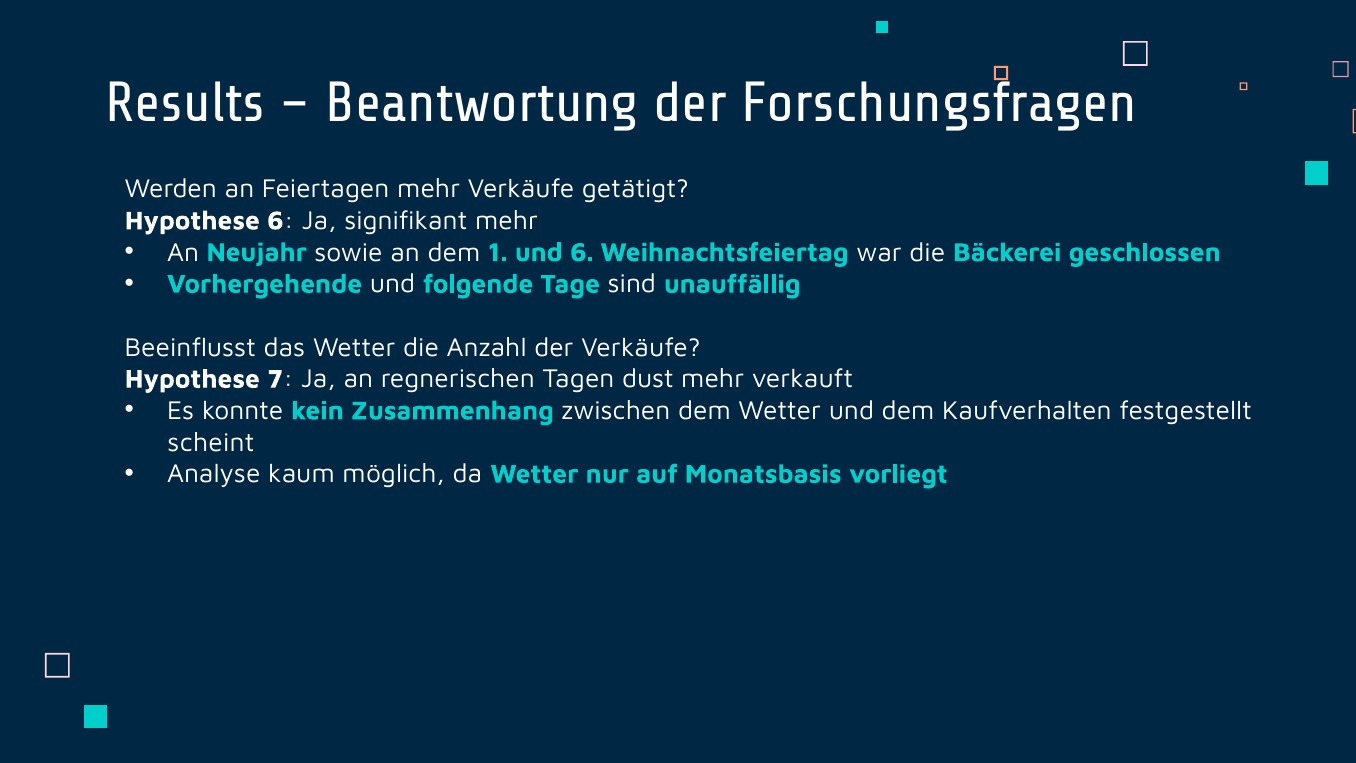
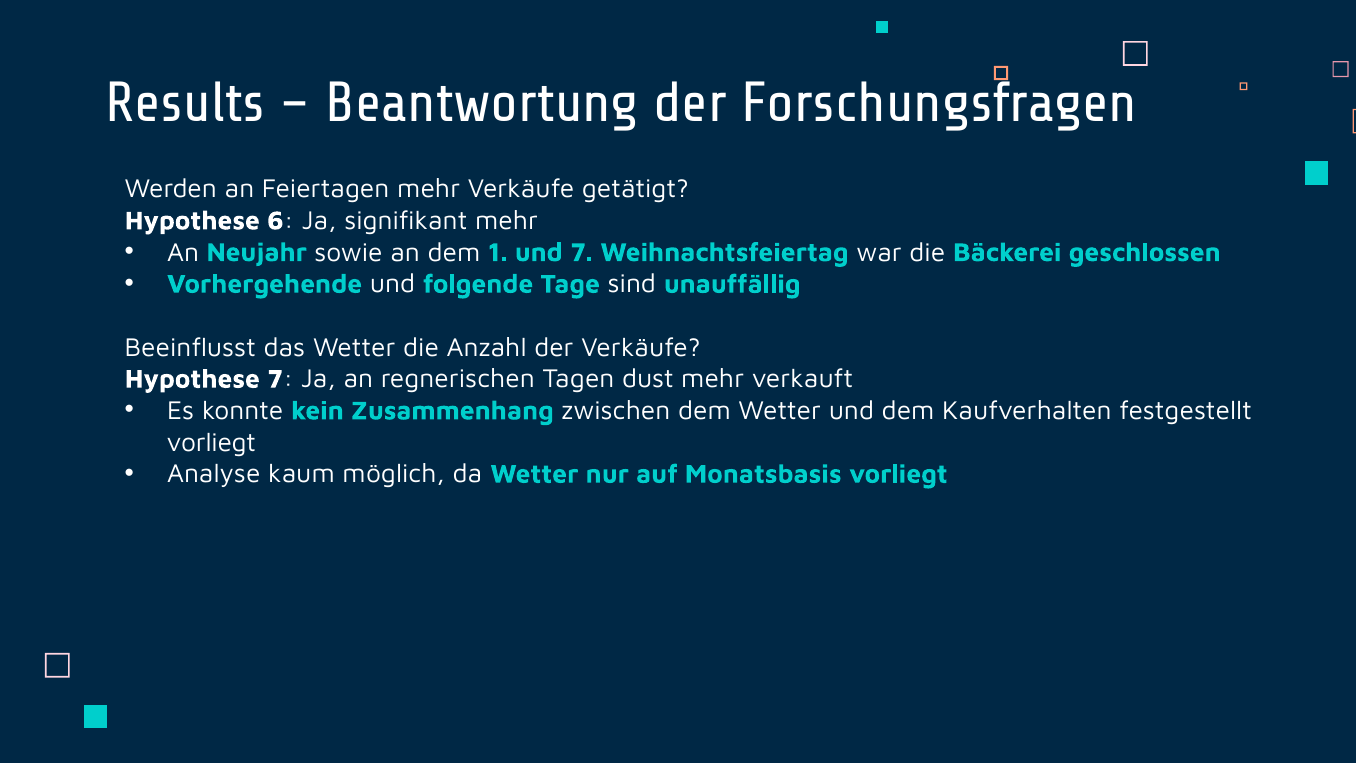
und 6: 6 -> 7
scheint at (211, 442): scheint -> vorliegt
